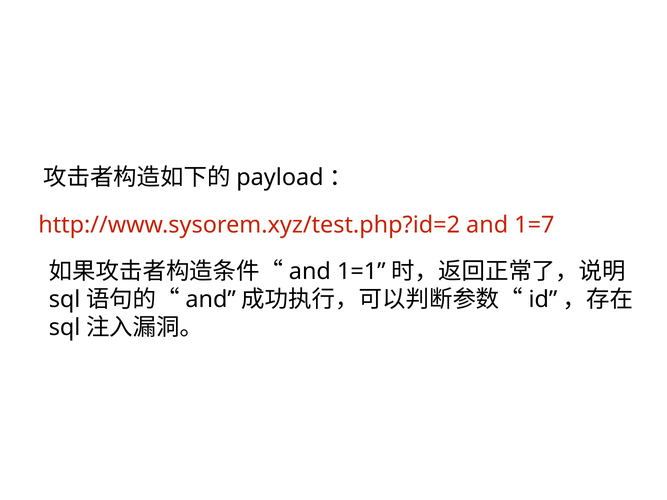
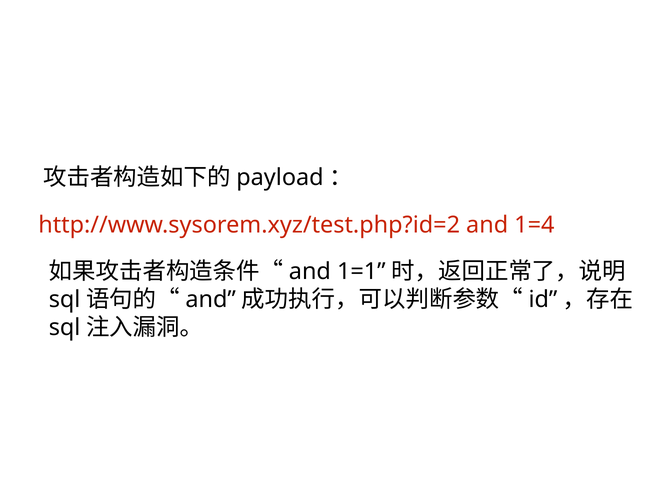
1=7: 1=7 -> 1=4
